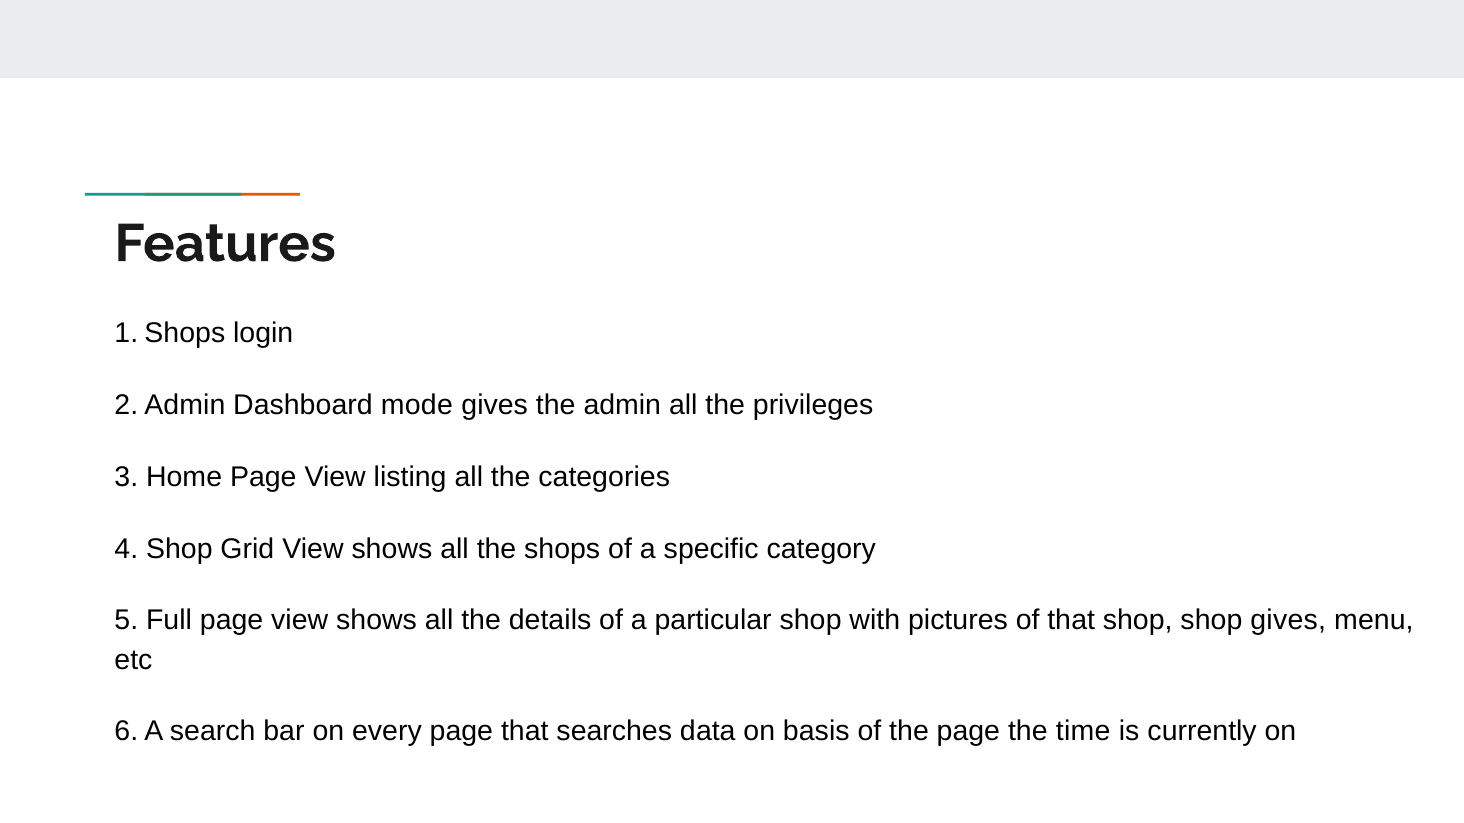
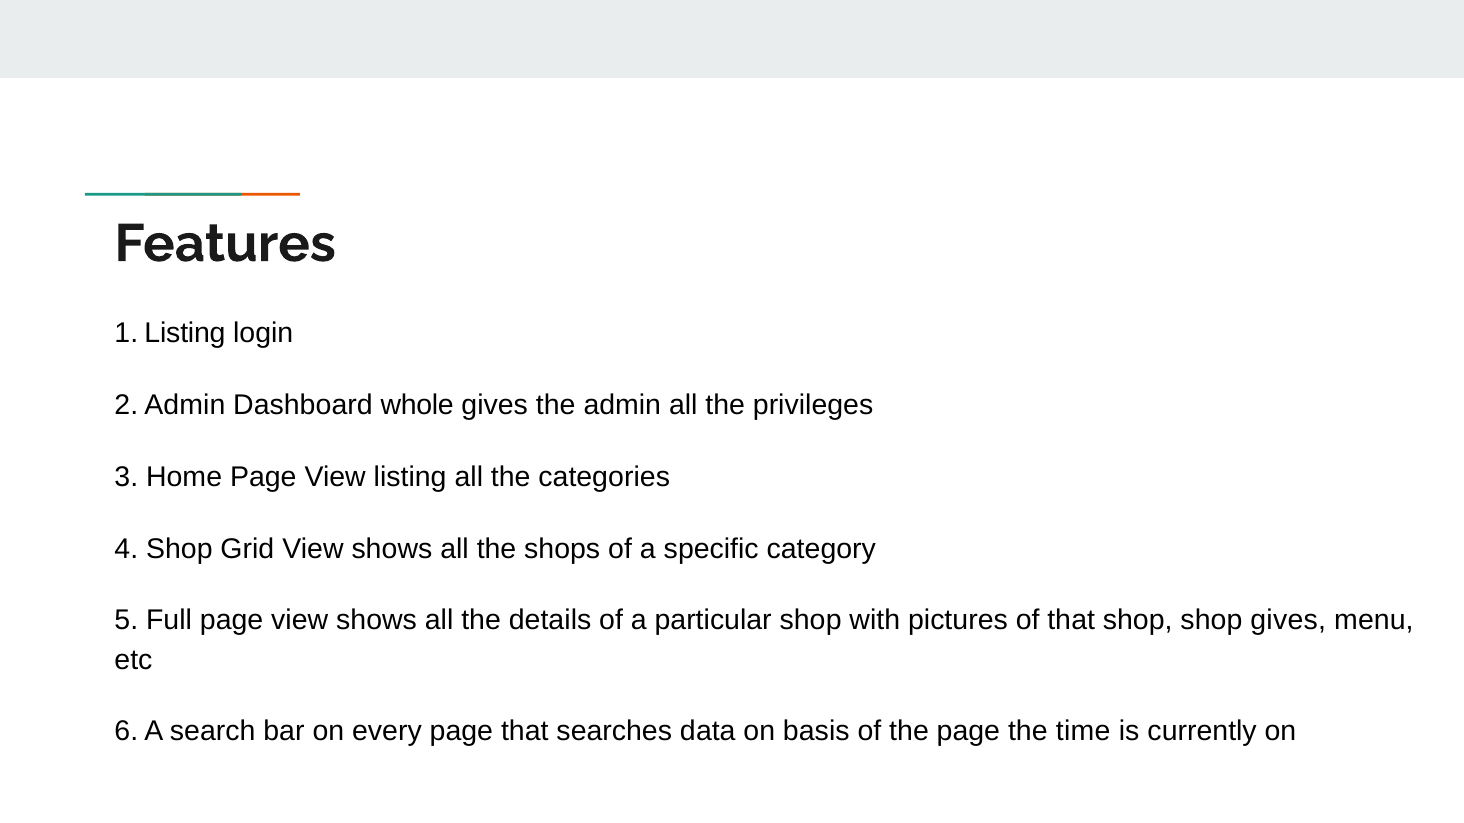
1 Shops: Shops -> Listing
mode: mode -> whole
